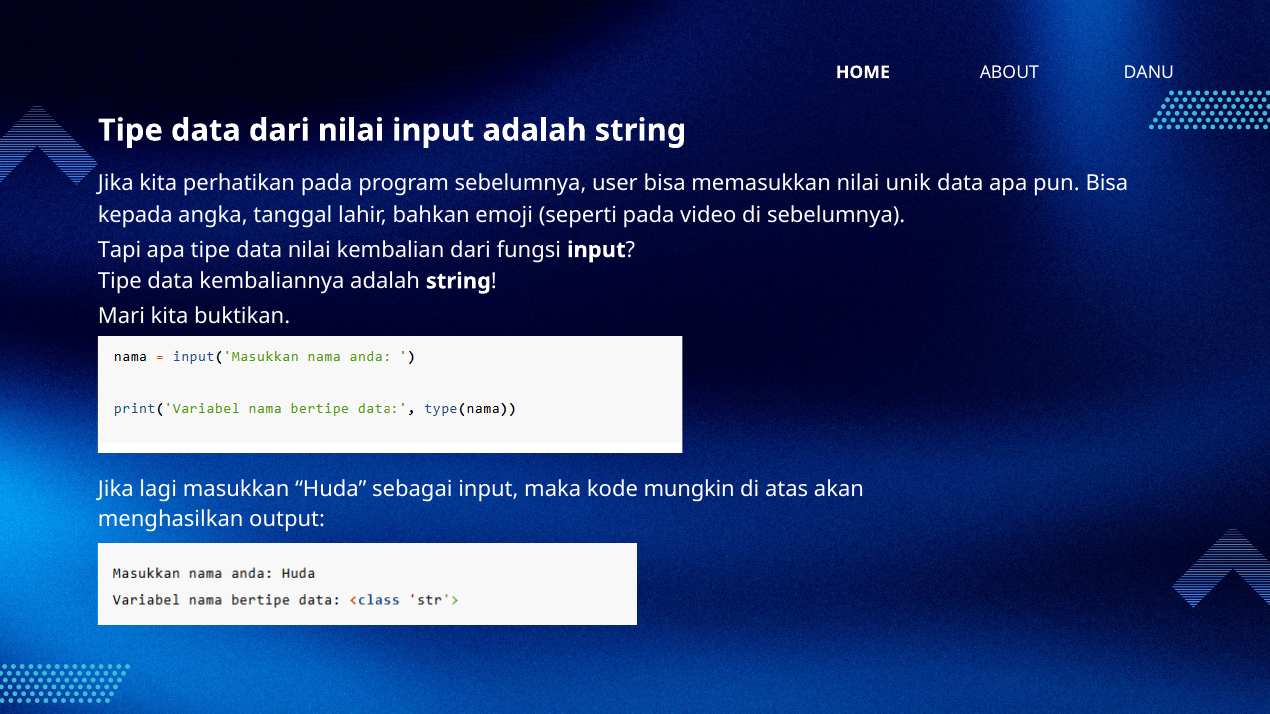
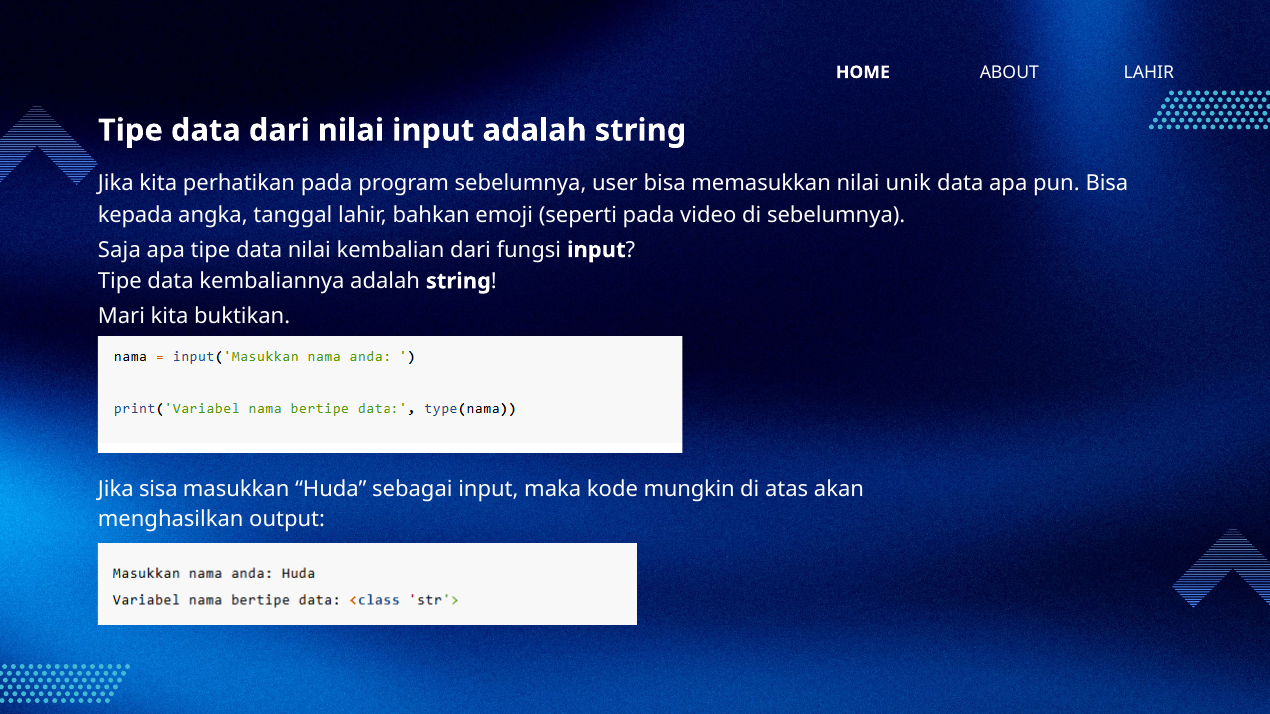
ABOUT DANU: DANU -> LAHIR
Tapi: Tapi -> Saja
lagi: lagi -> sisa
